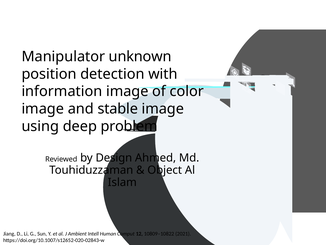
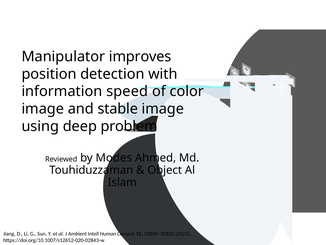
unknown: unknown -> improves
information image: image -> speed
Design: Design -> Modes
